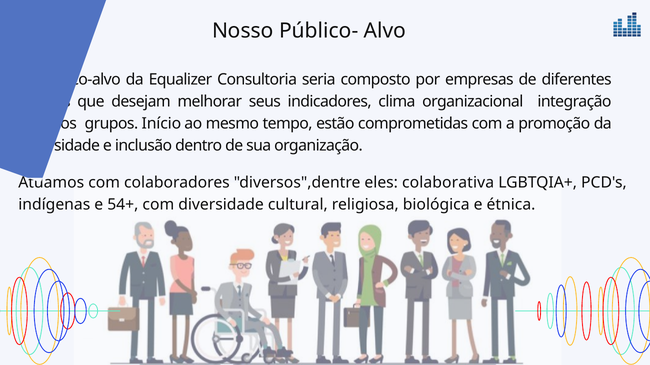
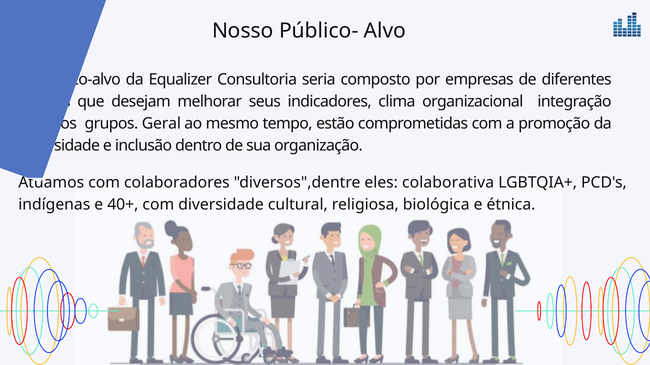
Início: Início -> Geral
54+: 54+ -> 40+
